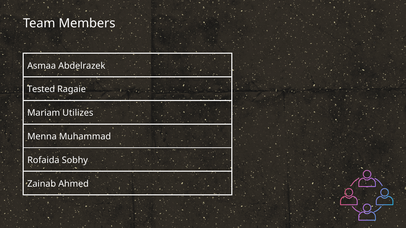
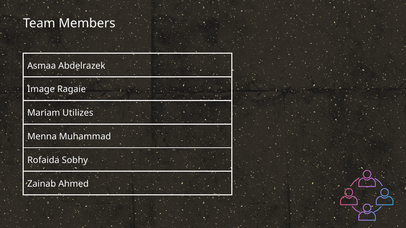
Tested: Tested -> Image
